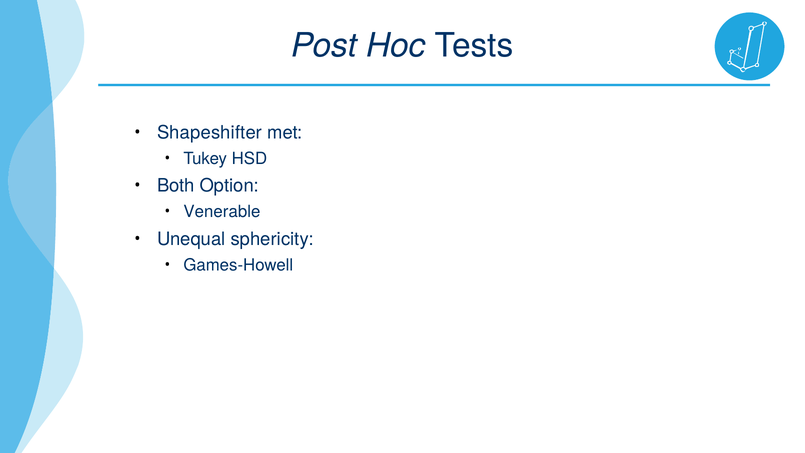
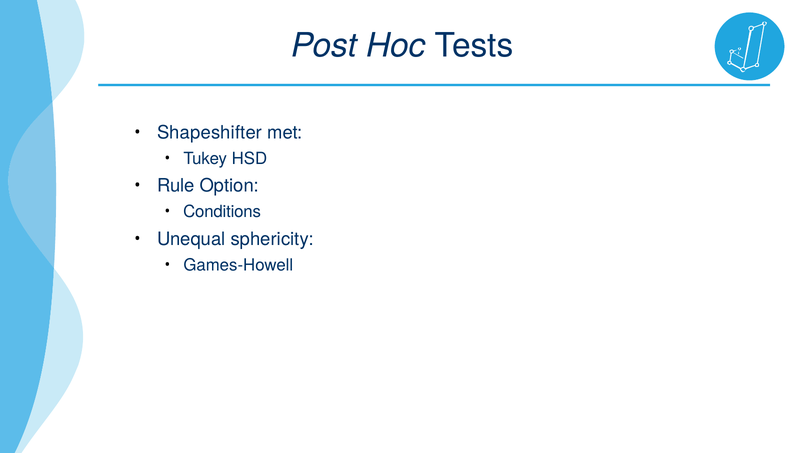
Both: Both -> Rule
Venerable: Venerable -> Conditions
